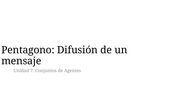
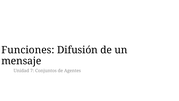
Pentagono: Pentagono -> Funciones
